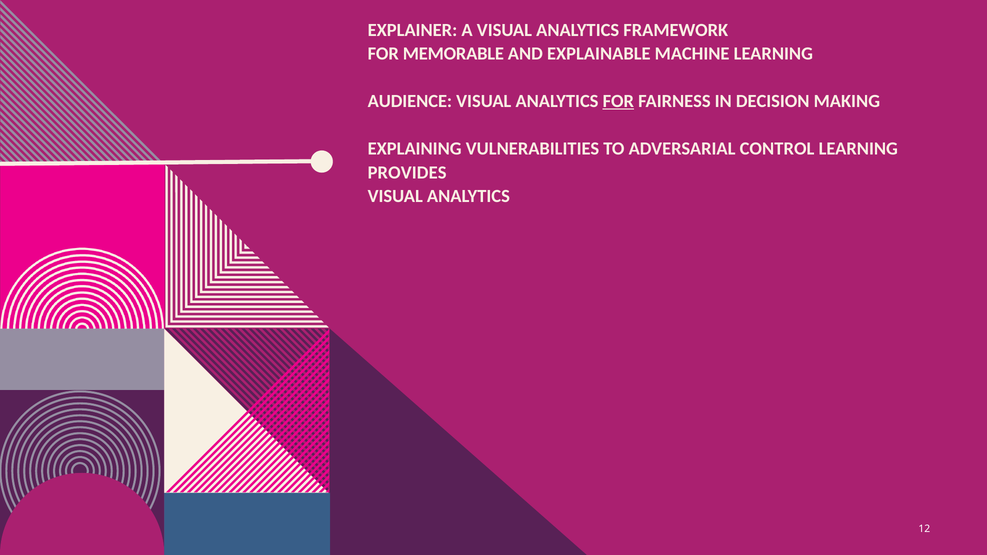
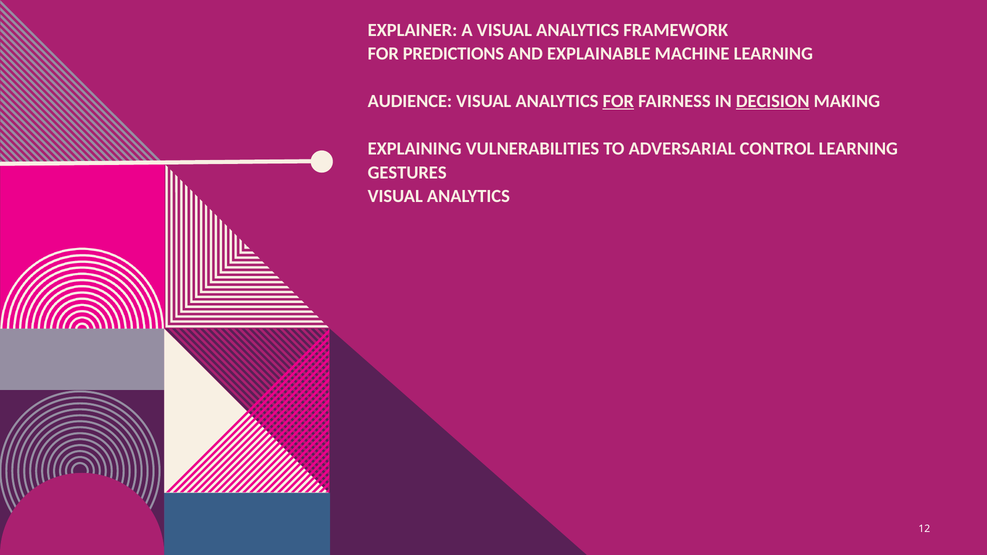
MEMORABLE: MEMORABLE -> PREDICTIONS
DECISION underline: none -> present
PROVIDES: PROVIDES -> GESTURES
